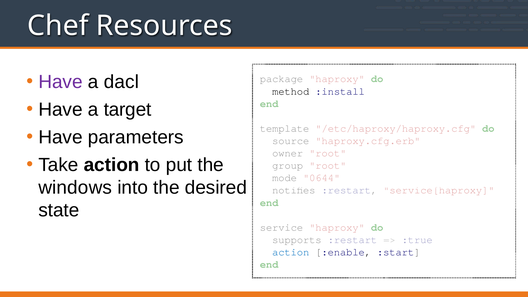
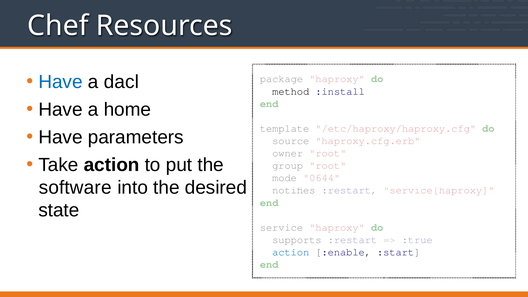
Have at (61, 82) colour: purple -> blue
target: target -> home
windows: windows -> software
